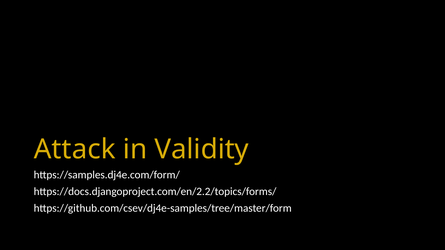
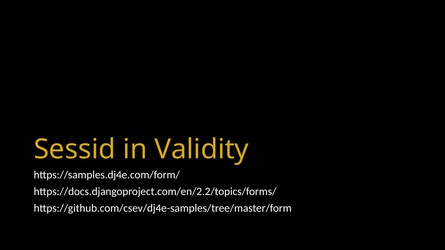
Attack: Attack -> Sessid
